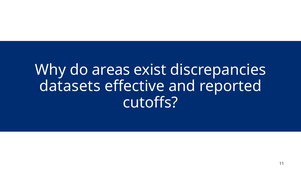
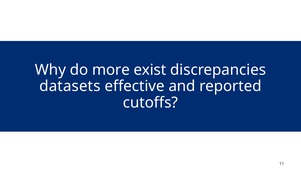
areas: areas -> more
